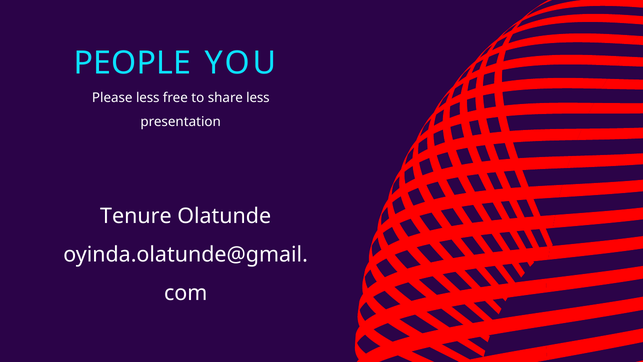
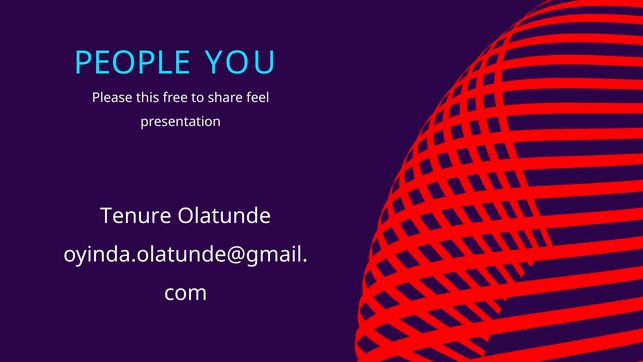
Please less: less -> this
share less: less -> feel
